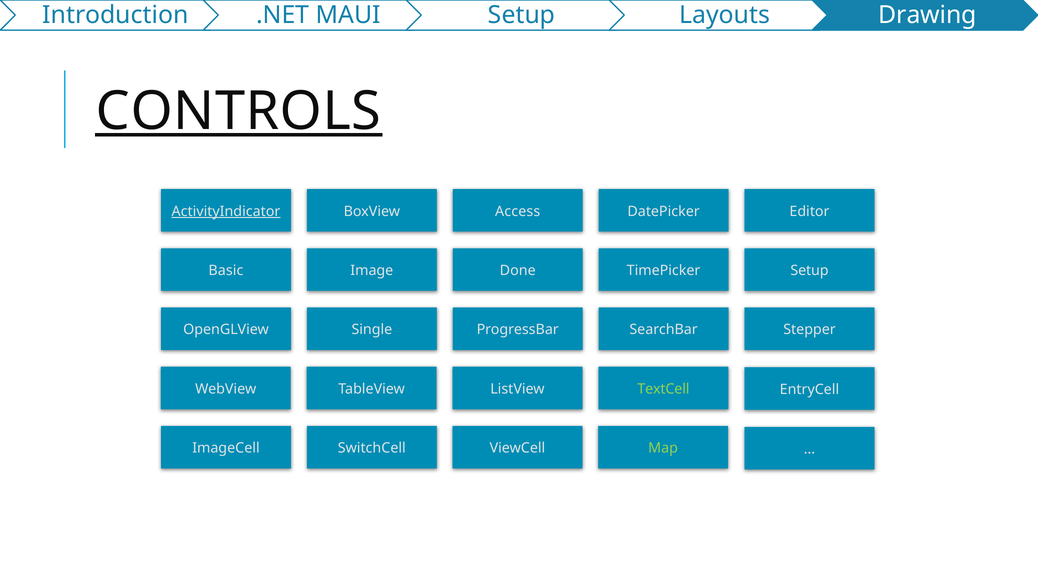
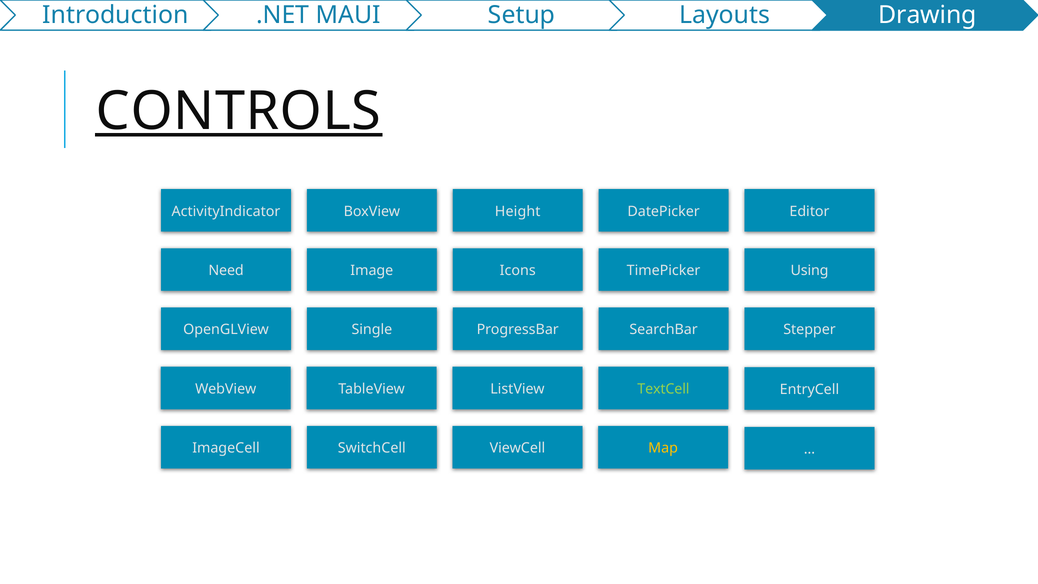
ActivityIndicator underline: present -> none
Access: Access -> Height
Basic: Basic -> Need
Done: Done -> Icons
Setup at (810, 270): Setup -> Using
Map colour: light green -> yellow
